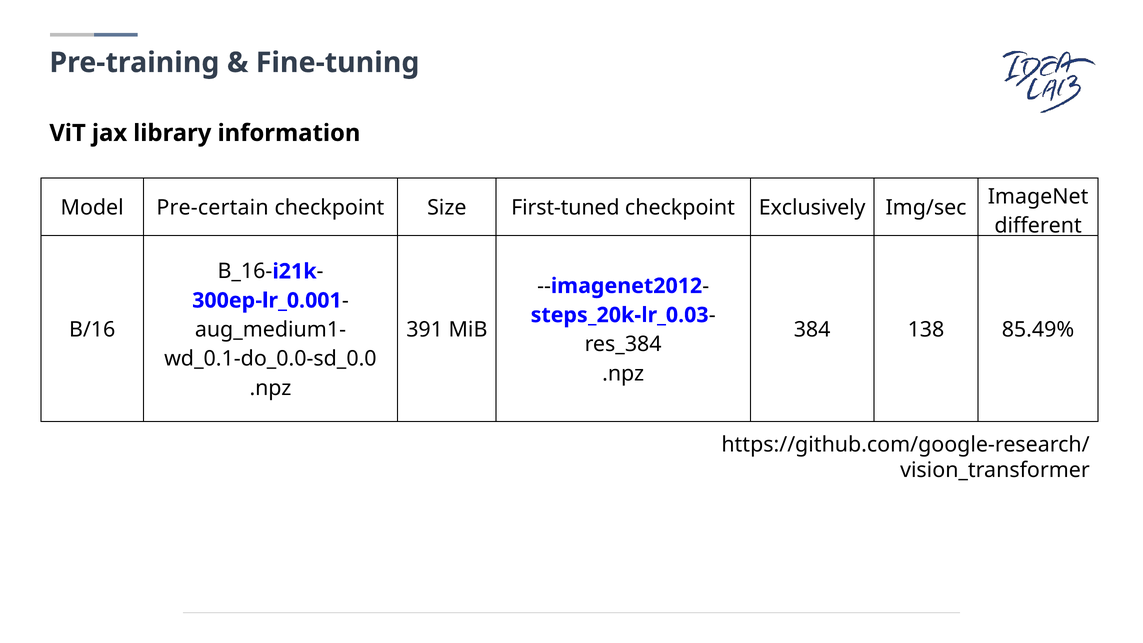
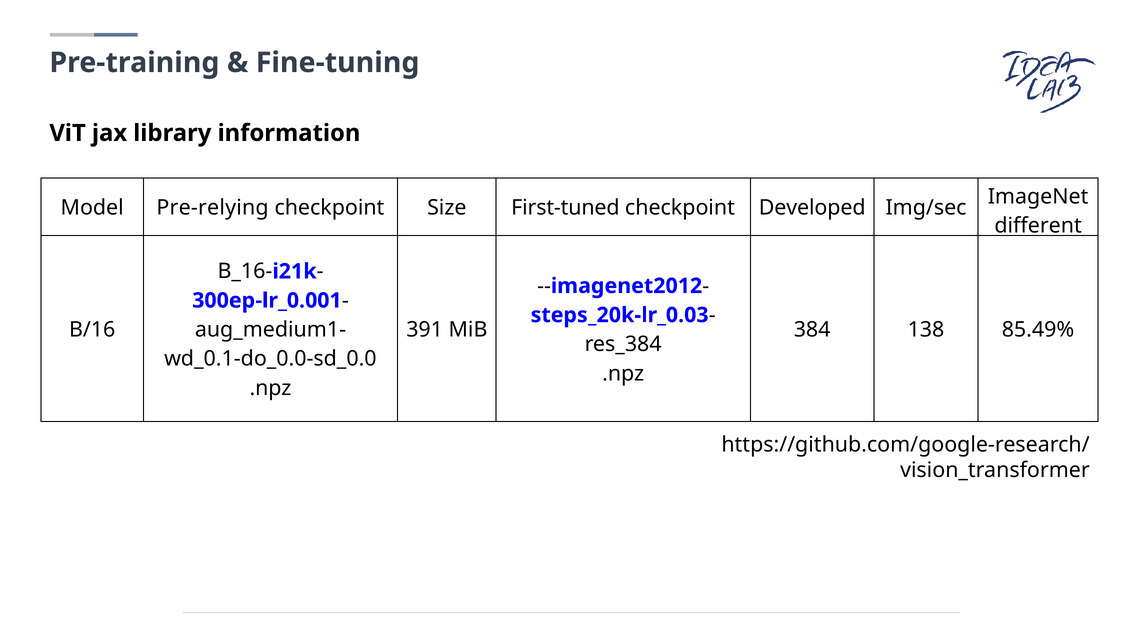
Pre-certain: Pre-certain -> Pre-relying
Exclusively: Exclusively -> Developed
